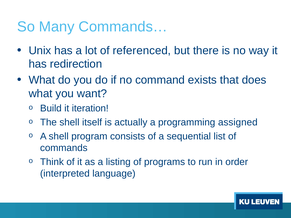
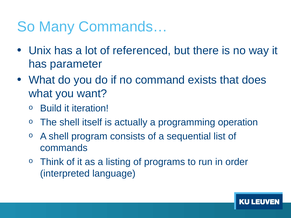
redirection: redirection -> parameter
assigned: assigned -> operation
